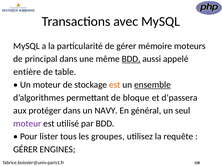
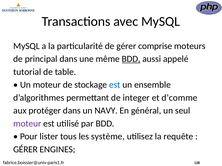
mémoire: mémoire -> comprise
entière: entière -> tutorial
est at (115, 85) colour: orange -> blue
ensemble underline: present -> none
bloque: bloque -> integer
d’passera: d’passera -> d’comme
groupes: groupes -> système
